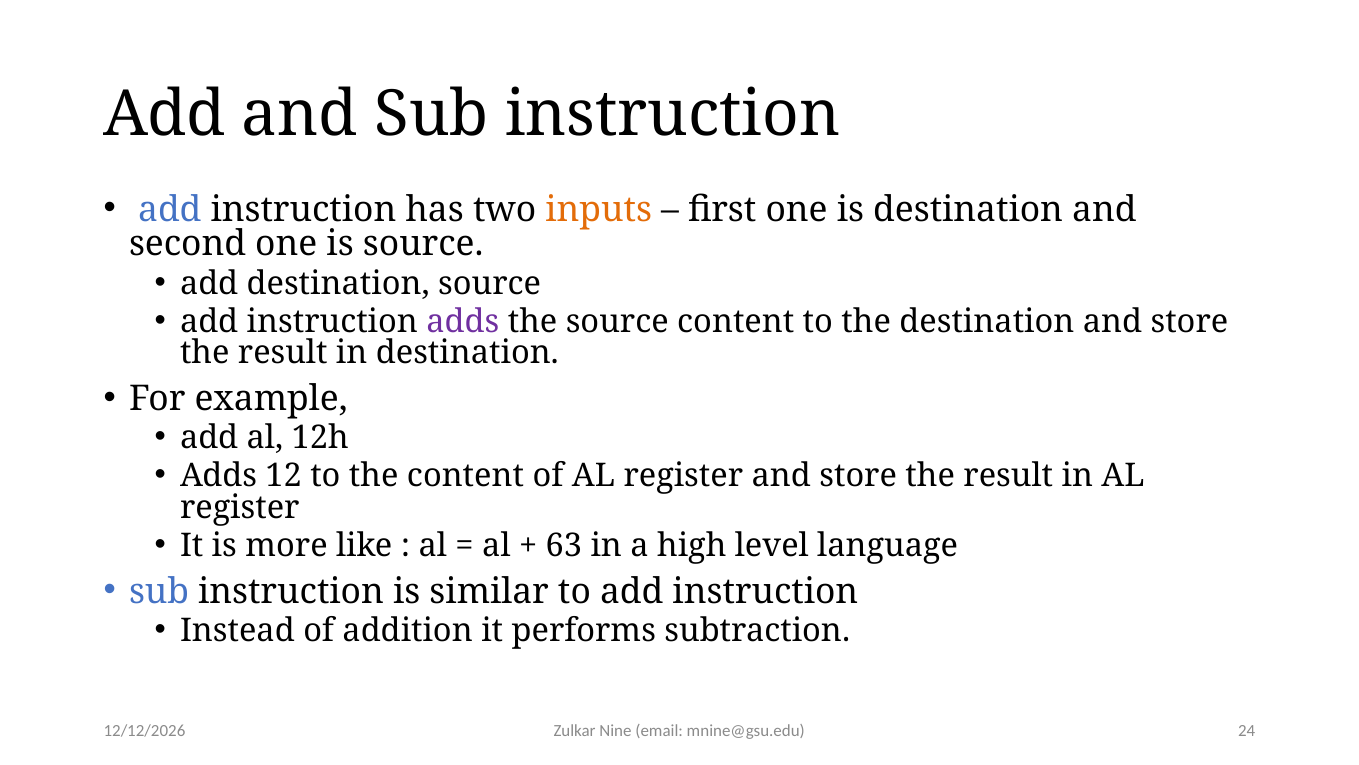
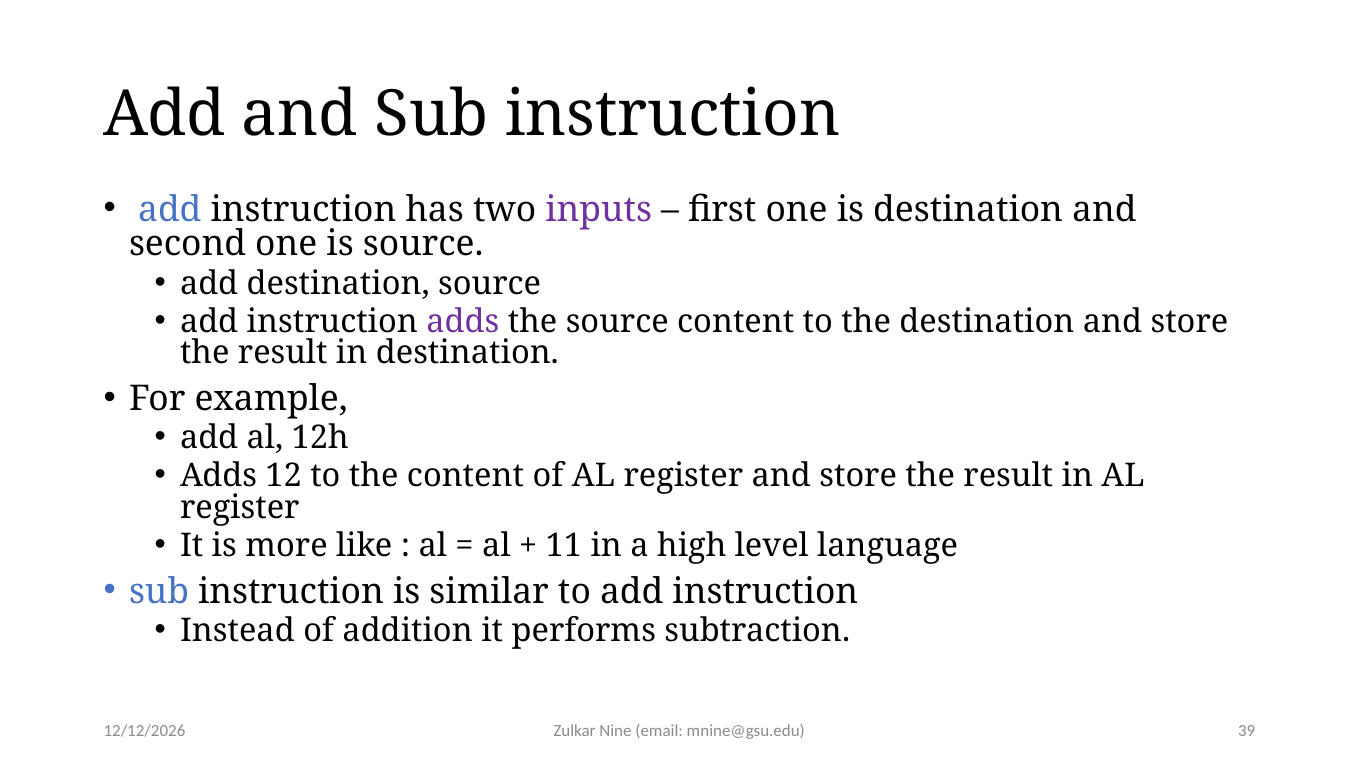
inputs colour: orange -> purple
63: 63 -> 11
24: 24 -> 39
